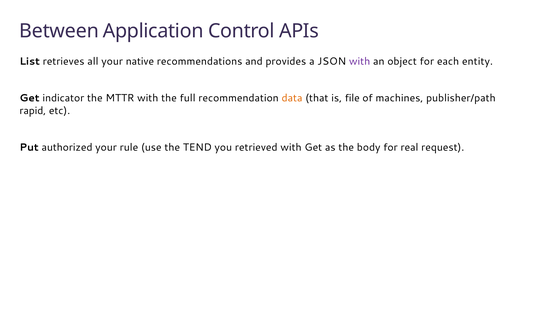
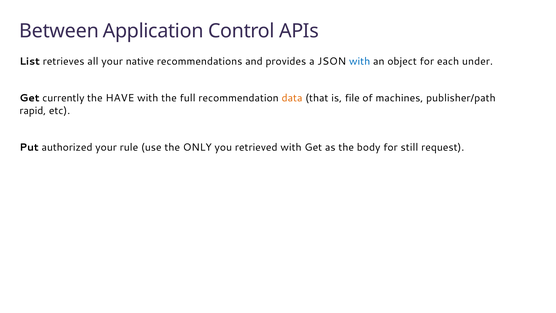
with at (360, 61) colour: purple -> blue
entity: entity -> under
indicator: indicator -> currently
MTTR: MTTR -> HAVE
TEND: TEND -> ONLY
real: real -> still
